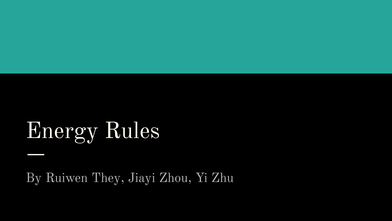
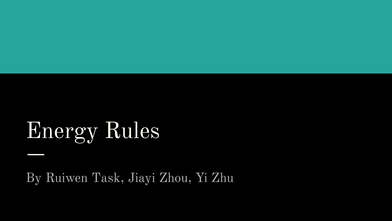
They: They -> Task
